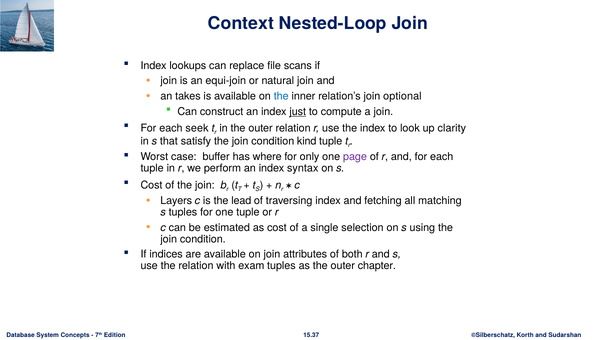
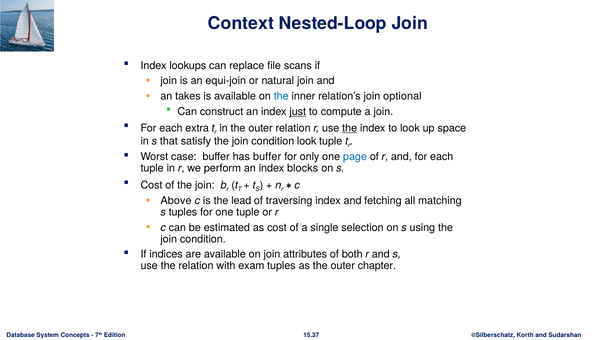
seek: seek -> extra
the at (350, 128) underline: none -> present
clarity: clarity -> space
condition kind: kind -> look
has where: where -> buffer
page colour: purple -> blue
syntax: syntax -> blocks
Layers: Layers -> Above
